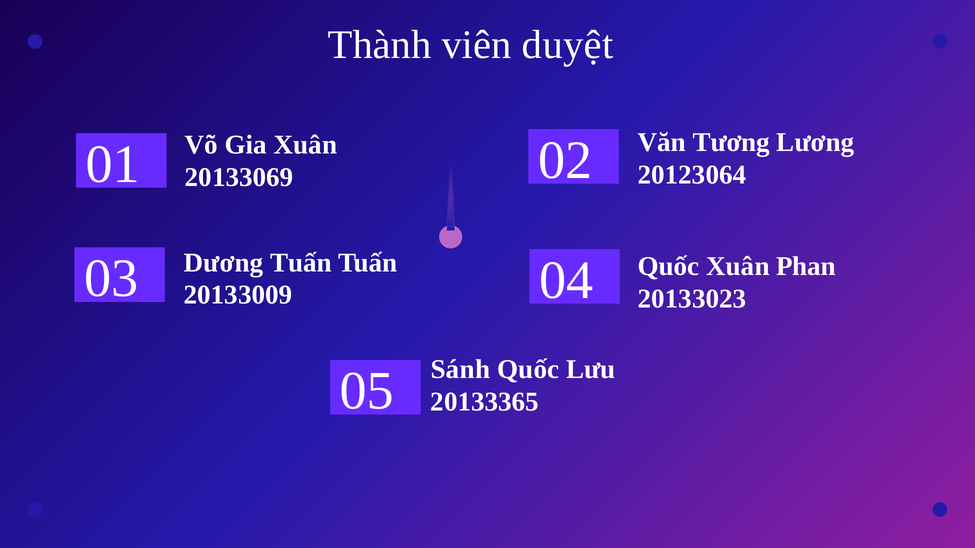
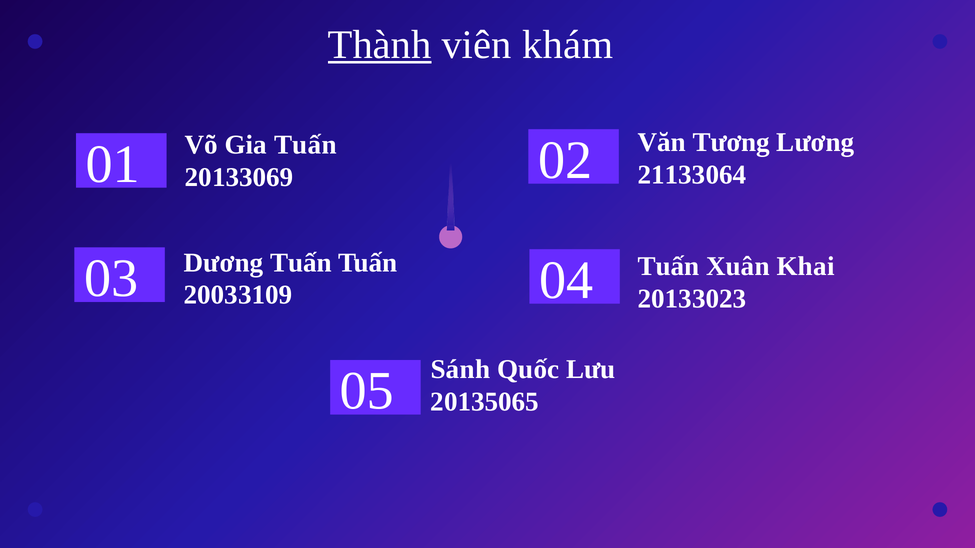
Thành underline: none -> present
duyệt: duyệt -> khám
Gia Xuân: Xuân -> Tuấn
20123064: 20123064 -> 21133064
Quốc at (669, 266): Quốc -> Tuấn
Phan: Phan -> Khai
20133009: 20133009 -> 20033109
20133365: 20133365 -> 20135065
